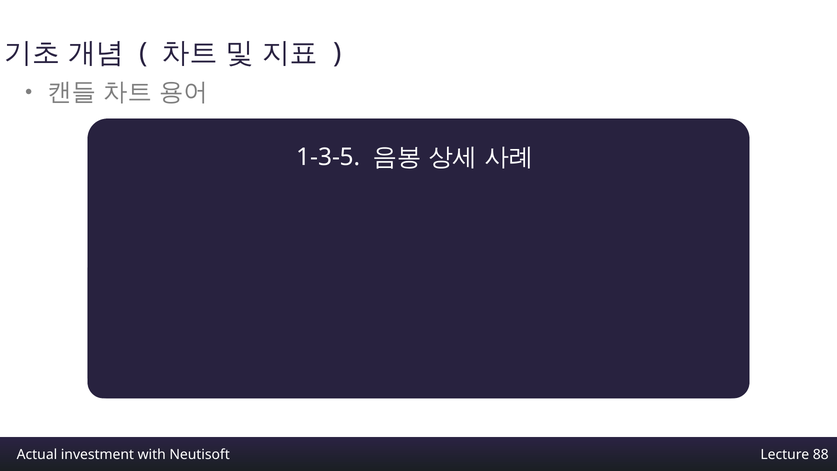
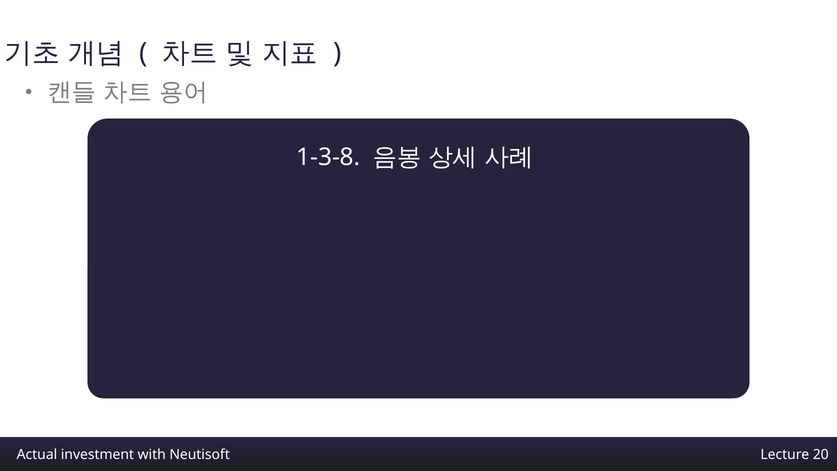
1-3-5: 1-3-5 -> 1-3-8
88: 88 -> 20
